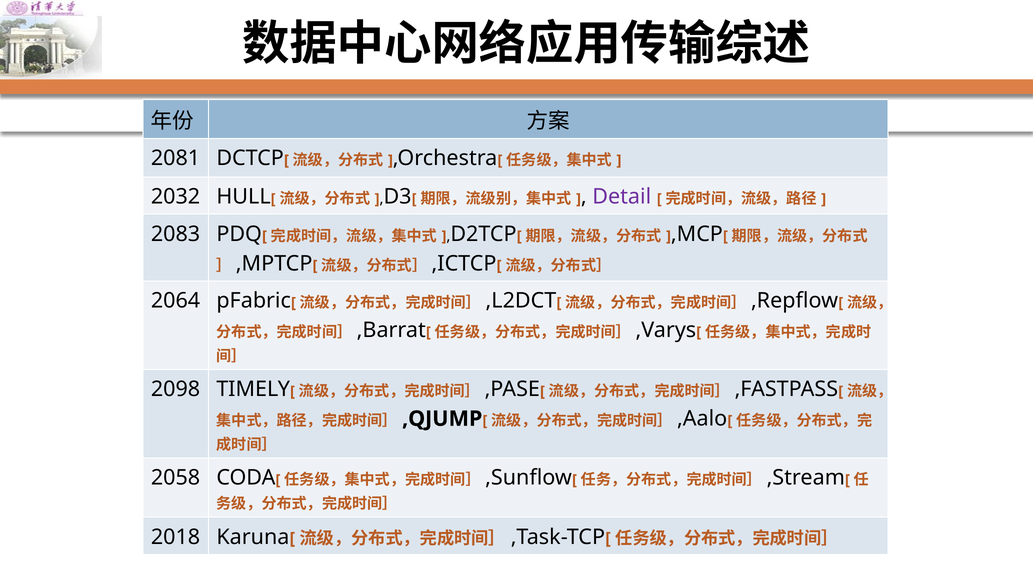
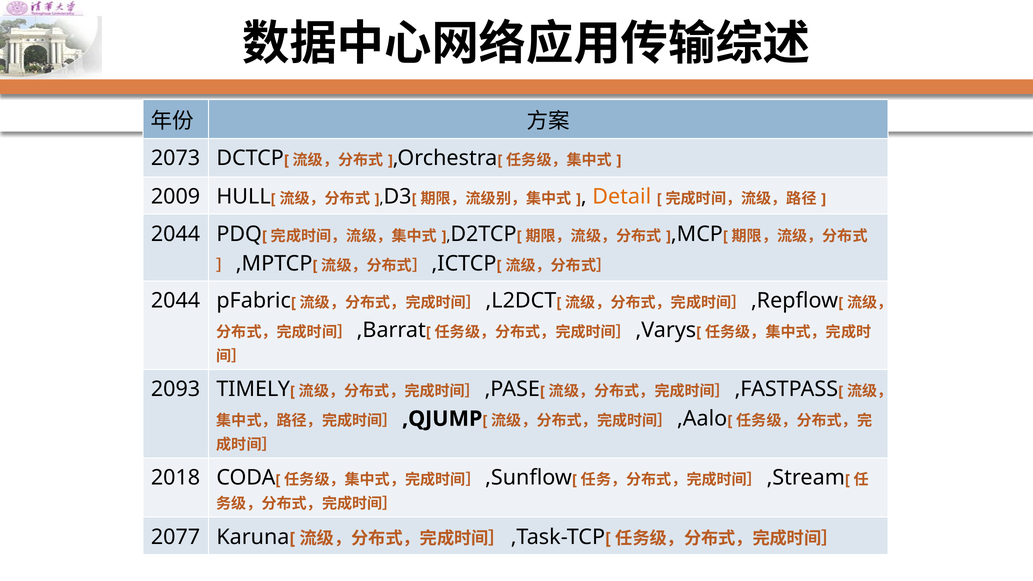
2081: 2081 -> 2073
2032: 2032 -> 2009
Detail colour: purple -> orange
2083 at (176, 234): 2083 -> 2044
2064 at (176, 301): 2064 -> 2044
2098: 2098 -> 2093
2058: 2058 -> 2018
2018: 2018 -> 2077
